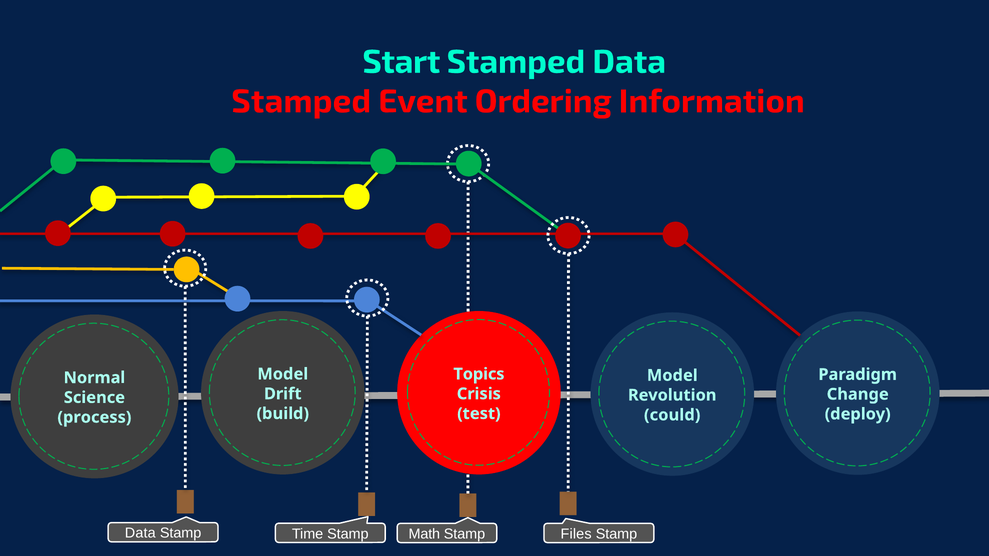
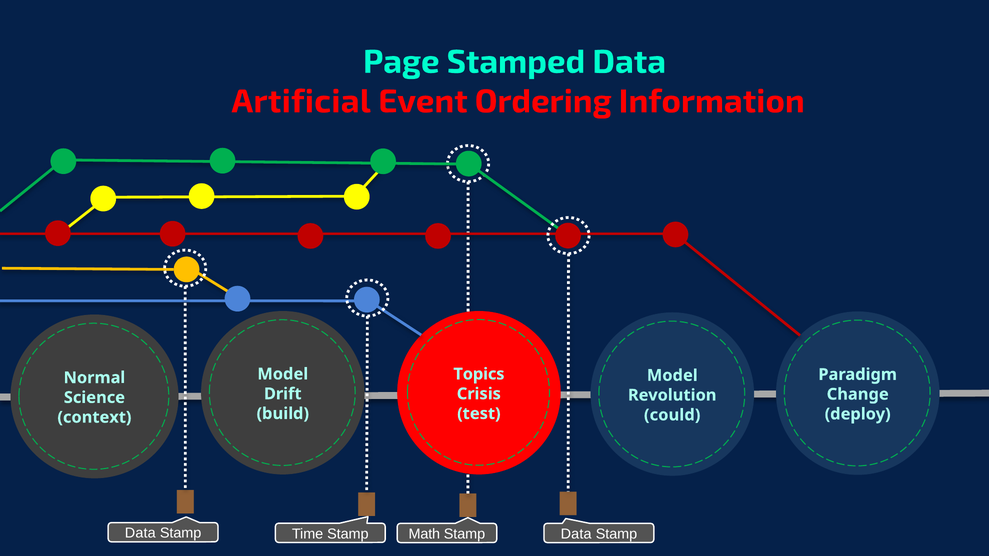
Start: Start -> Page
Stamped at (301, 101): Stamped -> Artificial
process: process -> context
Files at (576, 534): Files -> Data
